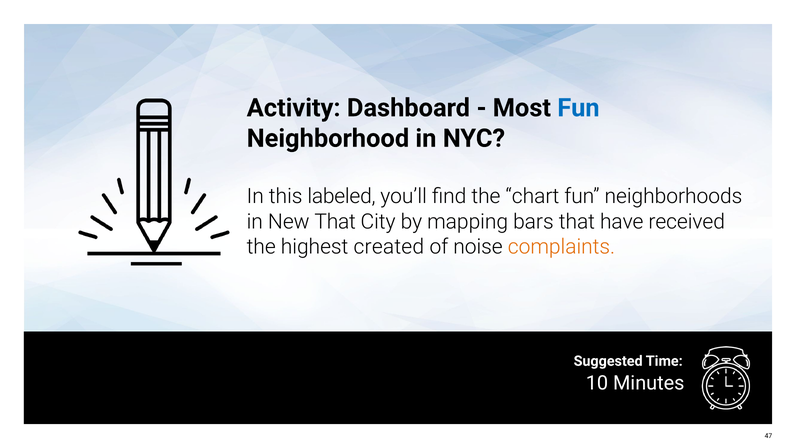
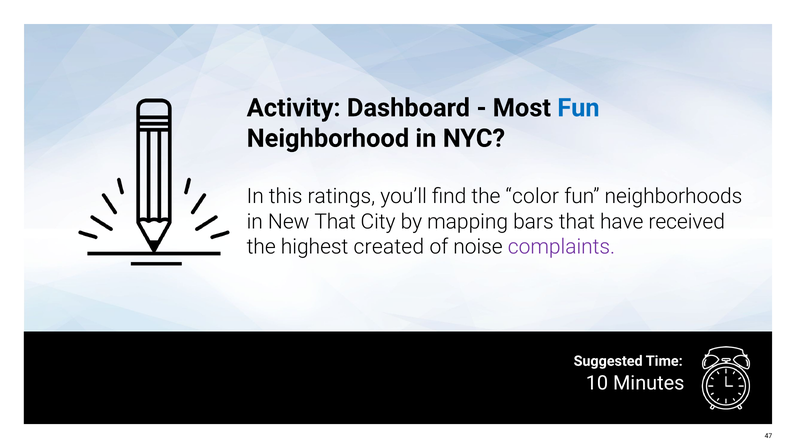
labeled: labeled -> ratings
chart: chart -> color
complaints colour: orange -> purple
